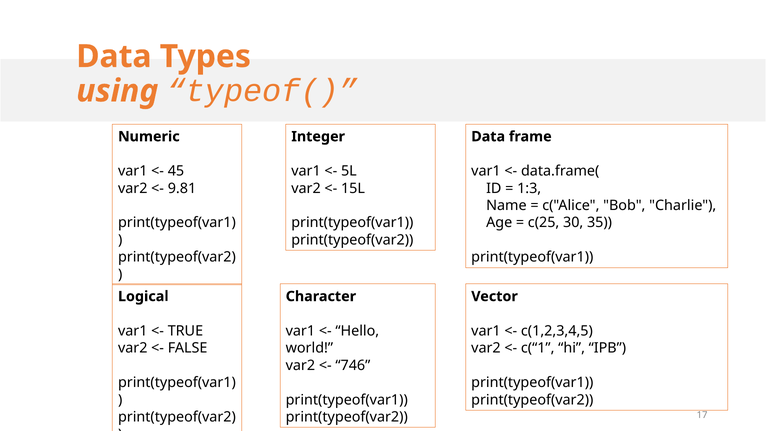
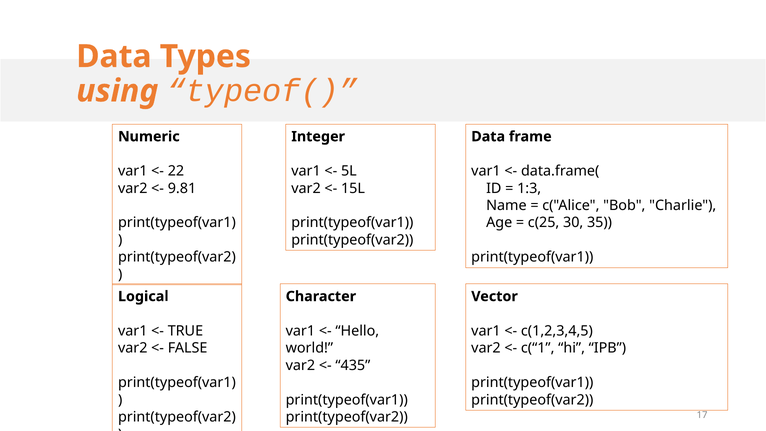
45: 45 -> 22
746: 746 -> 435
